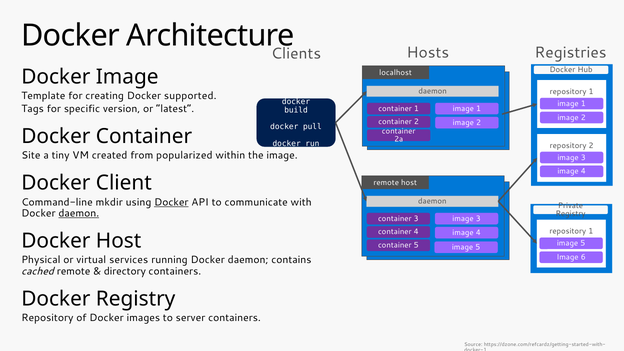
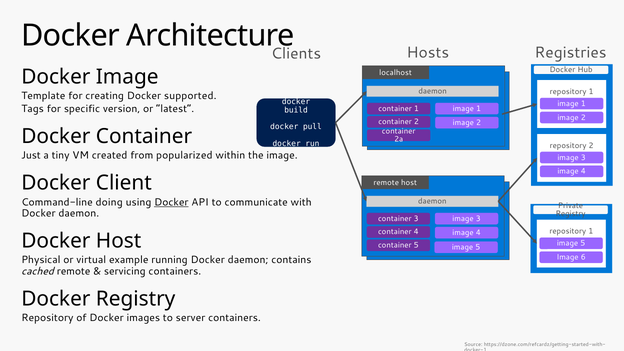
Site: Site -> Just
mkdir: mkdir -> doing
daemon at (79, 213) underline: present -> none
services: services -> example
directory: directory -> servicing
